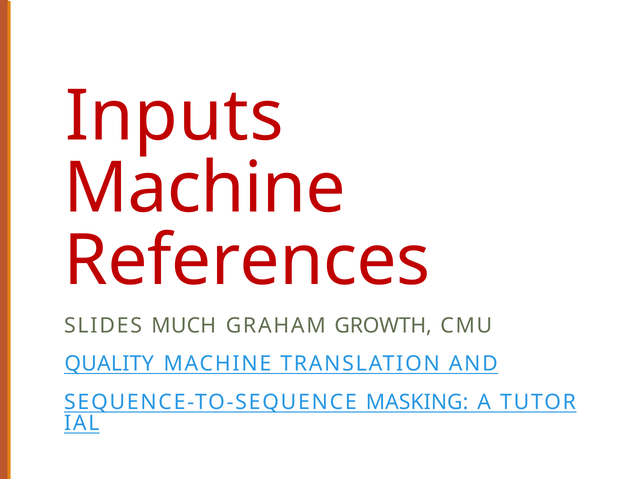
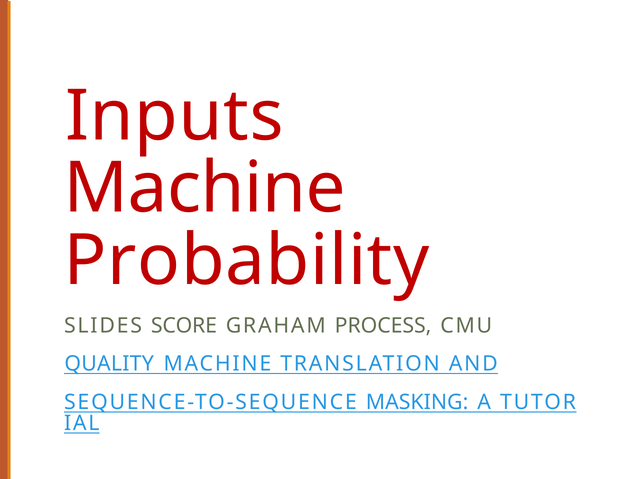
References: References -> Probability
MUCH: MUCH -> SCORE
GROWTH: GROWTH -> PROCESS
